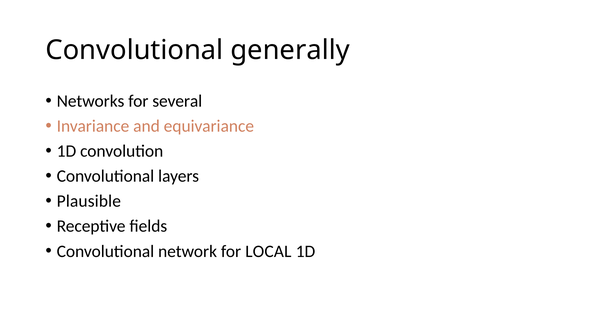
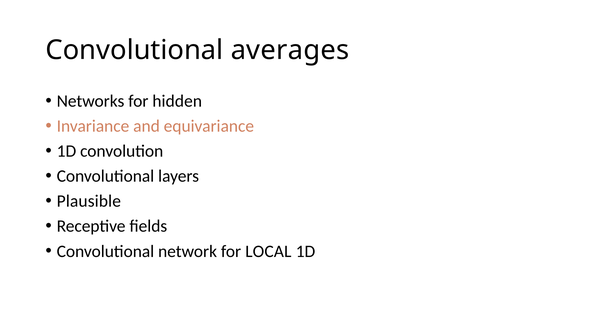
generally: generally -> averages
several: several -> hidden
